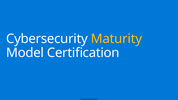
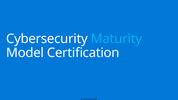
Maturity colour: yellow -> light blue
